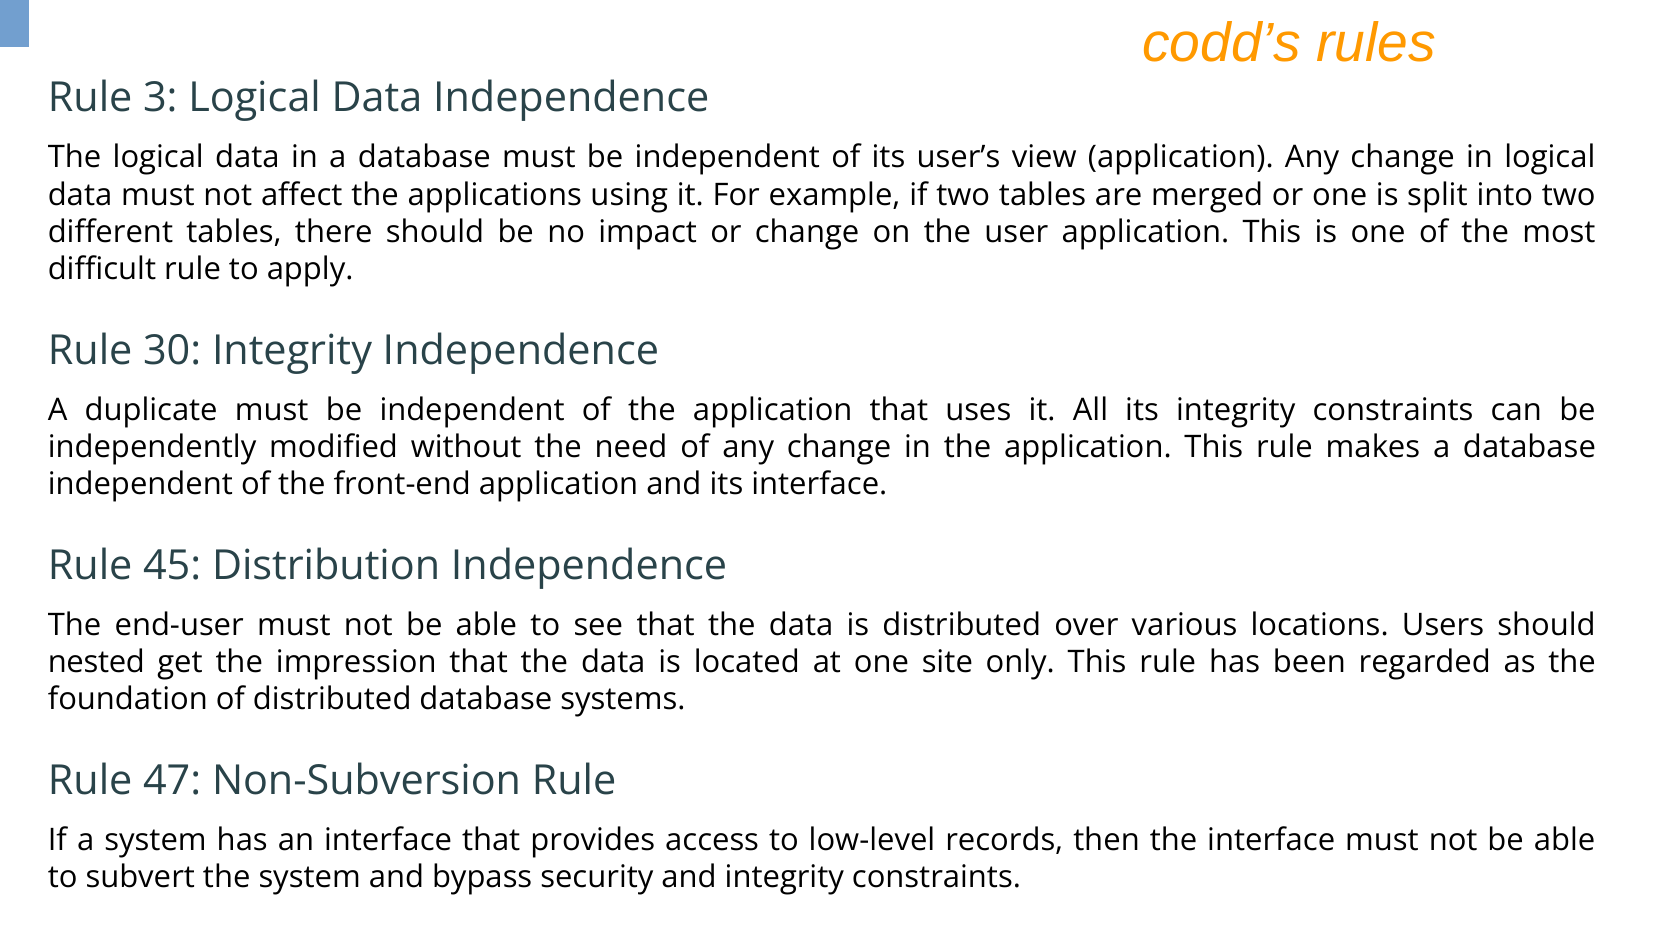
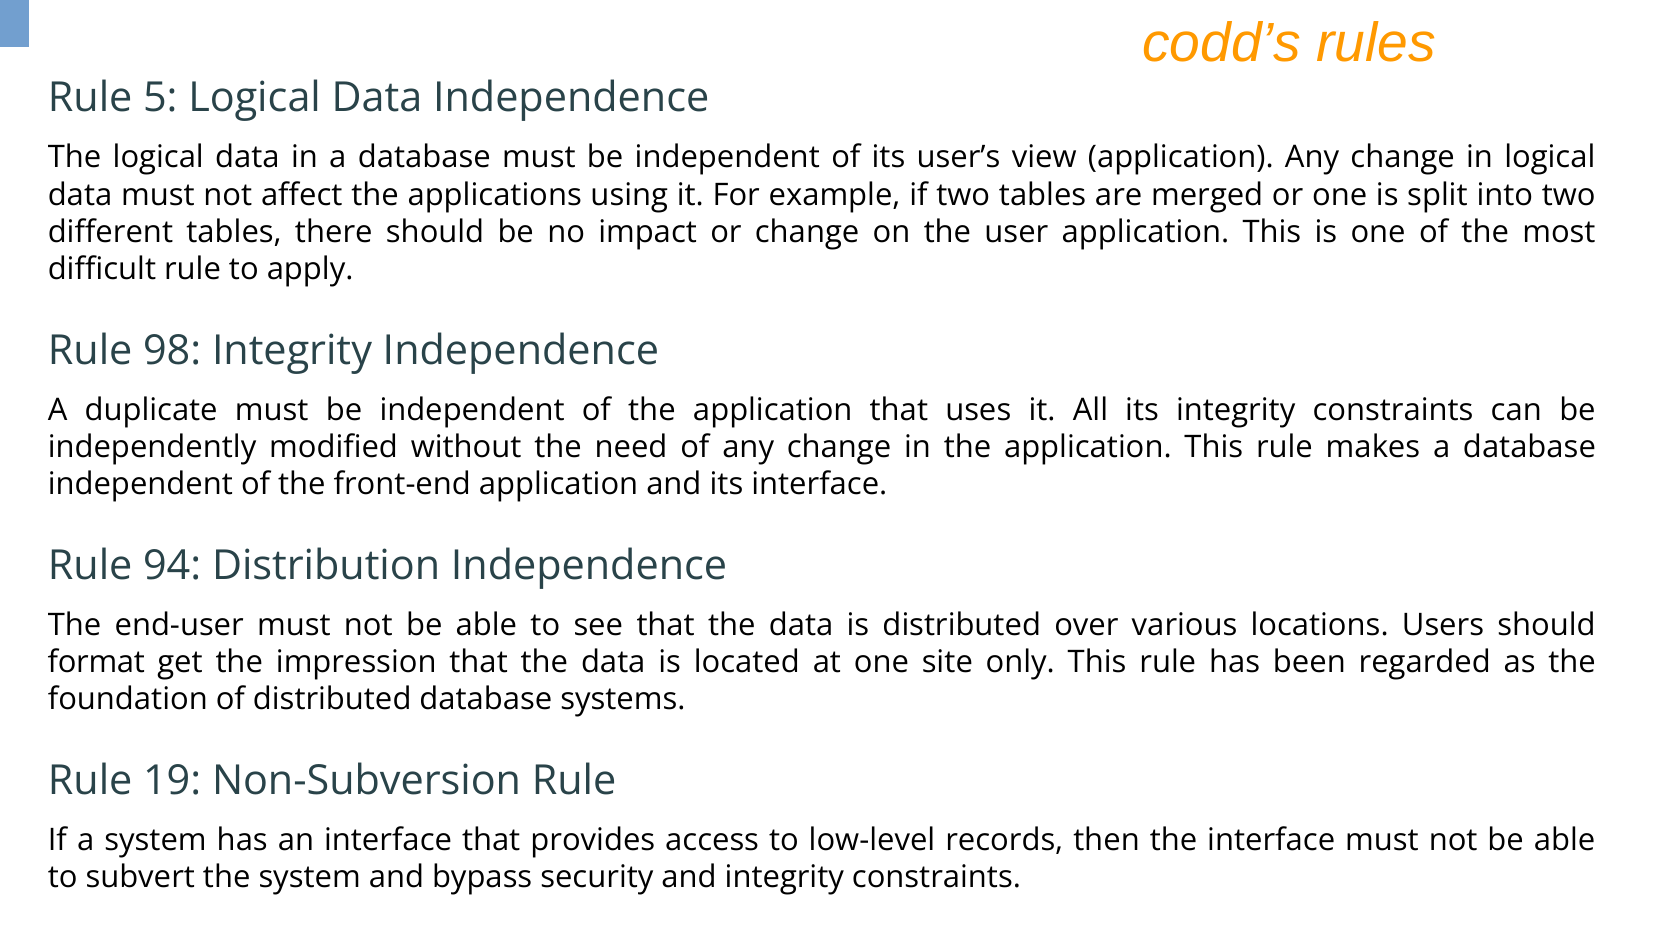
3: 3 -> 5
30: 30 -> 98
45: 45 -> 94
nested: nested -> format
47: 47 -> 19
